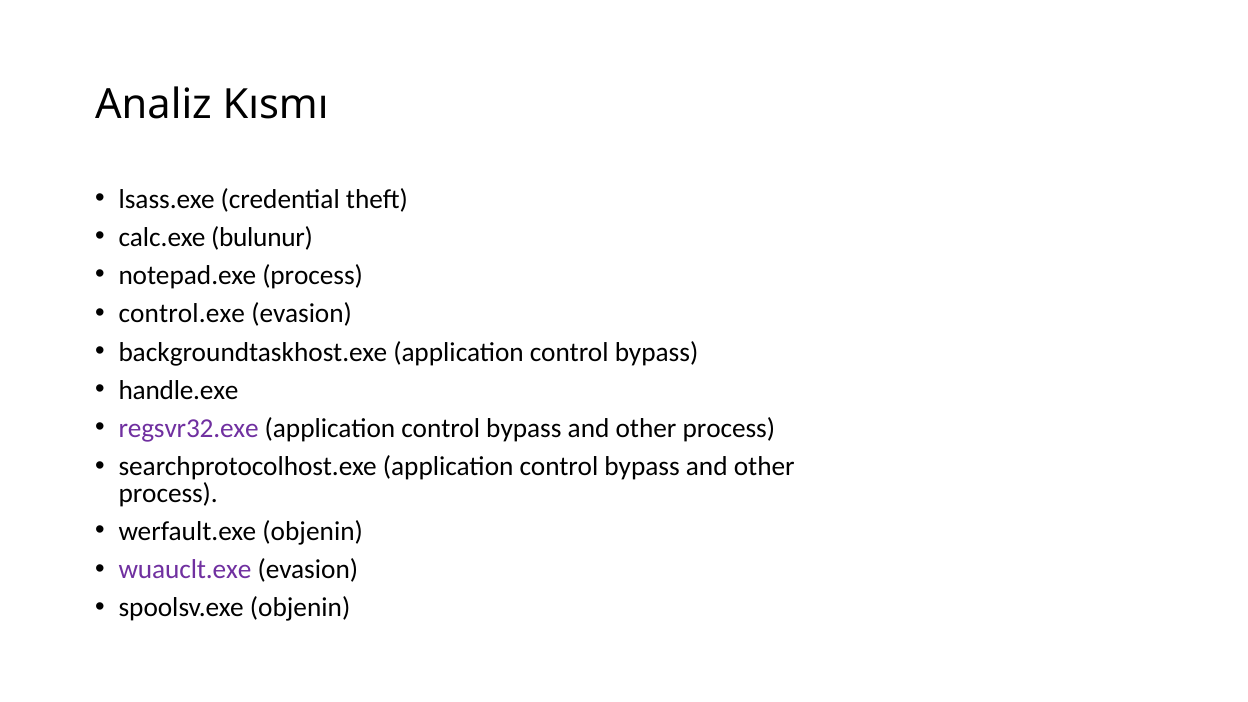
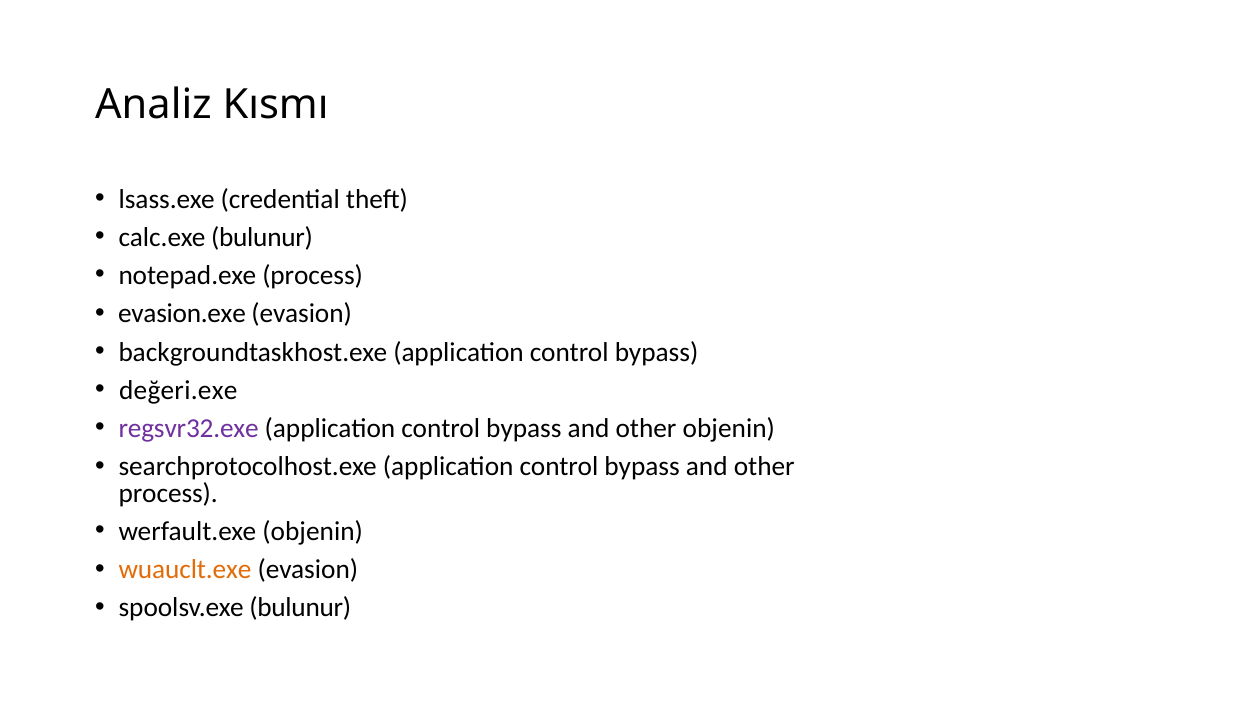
control.exe: control.exe -> evasion.exe
handle.exe: handle.exe -> değeri.exe
process at (729, 429): process -> objenin
wuauclt.exe colour: purple -> orange
spoolsv.exe objenin: objenin -> bulunur
